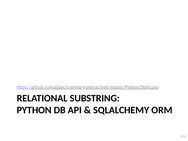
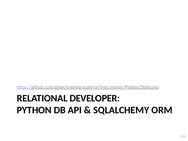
SUBSTRING: SUBSTRING -> DEVELOPER
